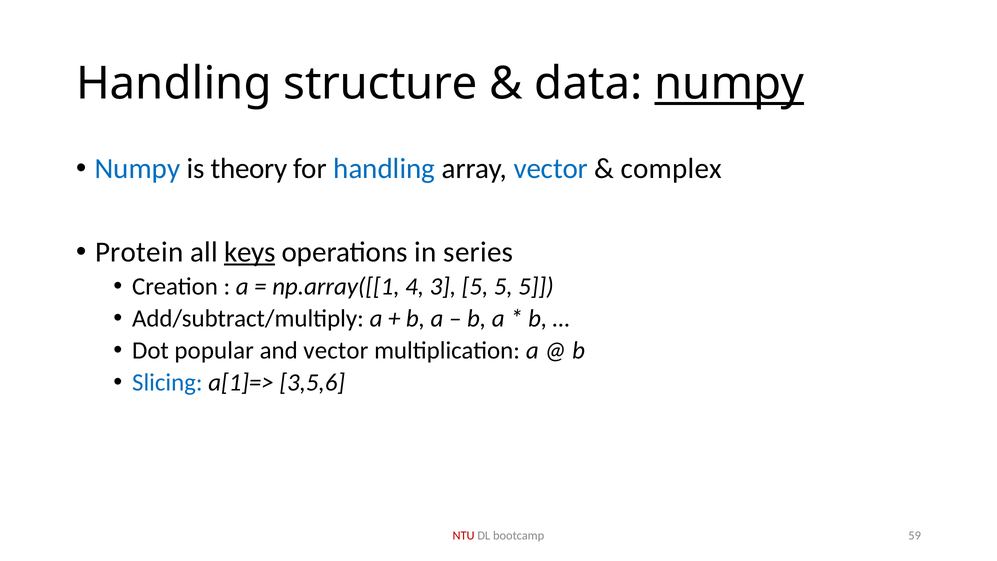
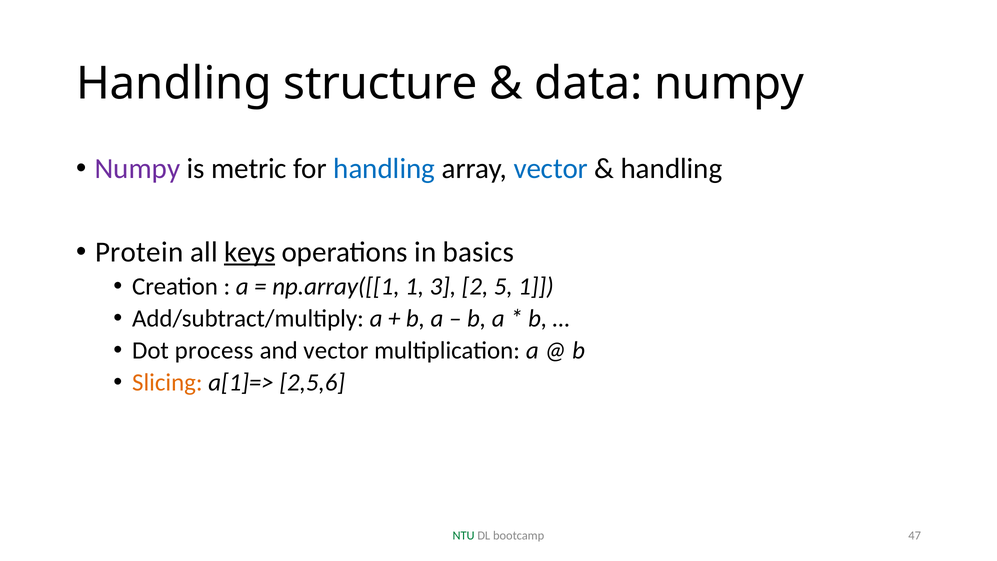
numpy at (729, 84) underline: present -> none
Numpy at (137, 169) colour: blue -> purple
theory: theory -> metric
complex at (671, 169): complex -> handling
series: series -> basics
np.array([[1 4: 4 -> 1
3 5: 5 -> 2
5 at (536, 286): 5 -> 1
popular: popular -> process
Slicing colour: blue -> orange
3,5,6: 3,5,6 -> 2,5,6
NTU colour: red -> green
59: 59 -> 47
